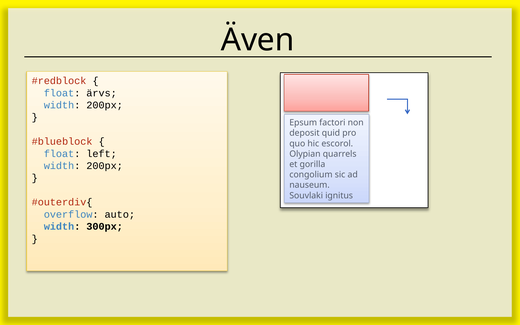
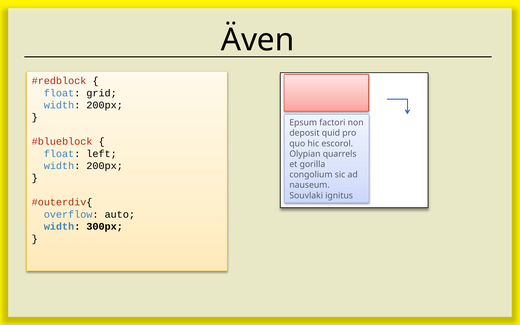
ärvs: ärvs -> grid
